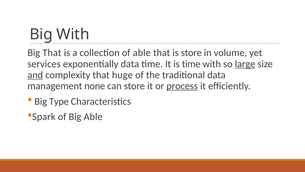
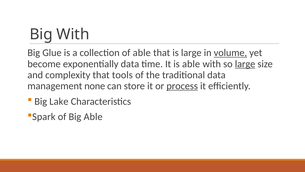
Big That: That -> Glue
is store: store -> large
volume underline: none -> present
services: services -> become
is time: time -> able
and underline: present -> none
huge: huge -> tools
Type: Type -> Lake
